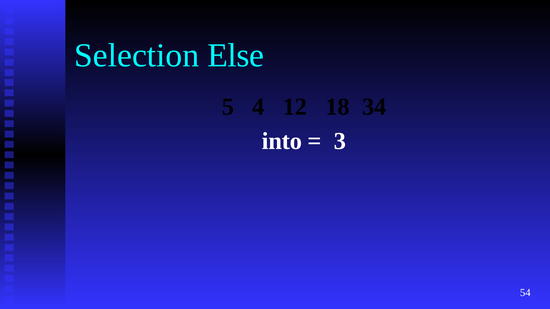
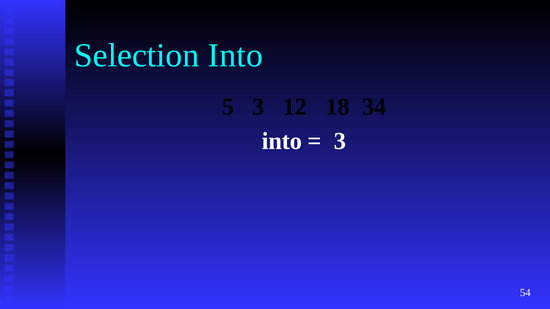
Selection Else: Else -> Into
5 4: 4 -> 3
